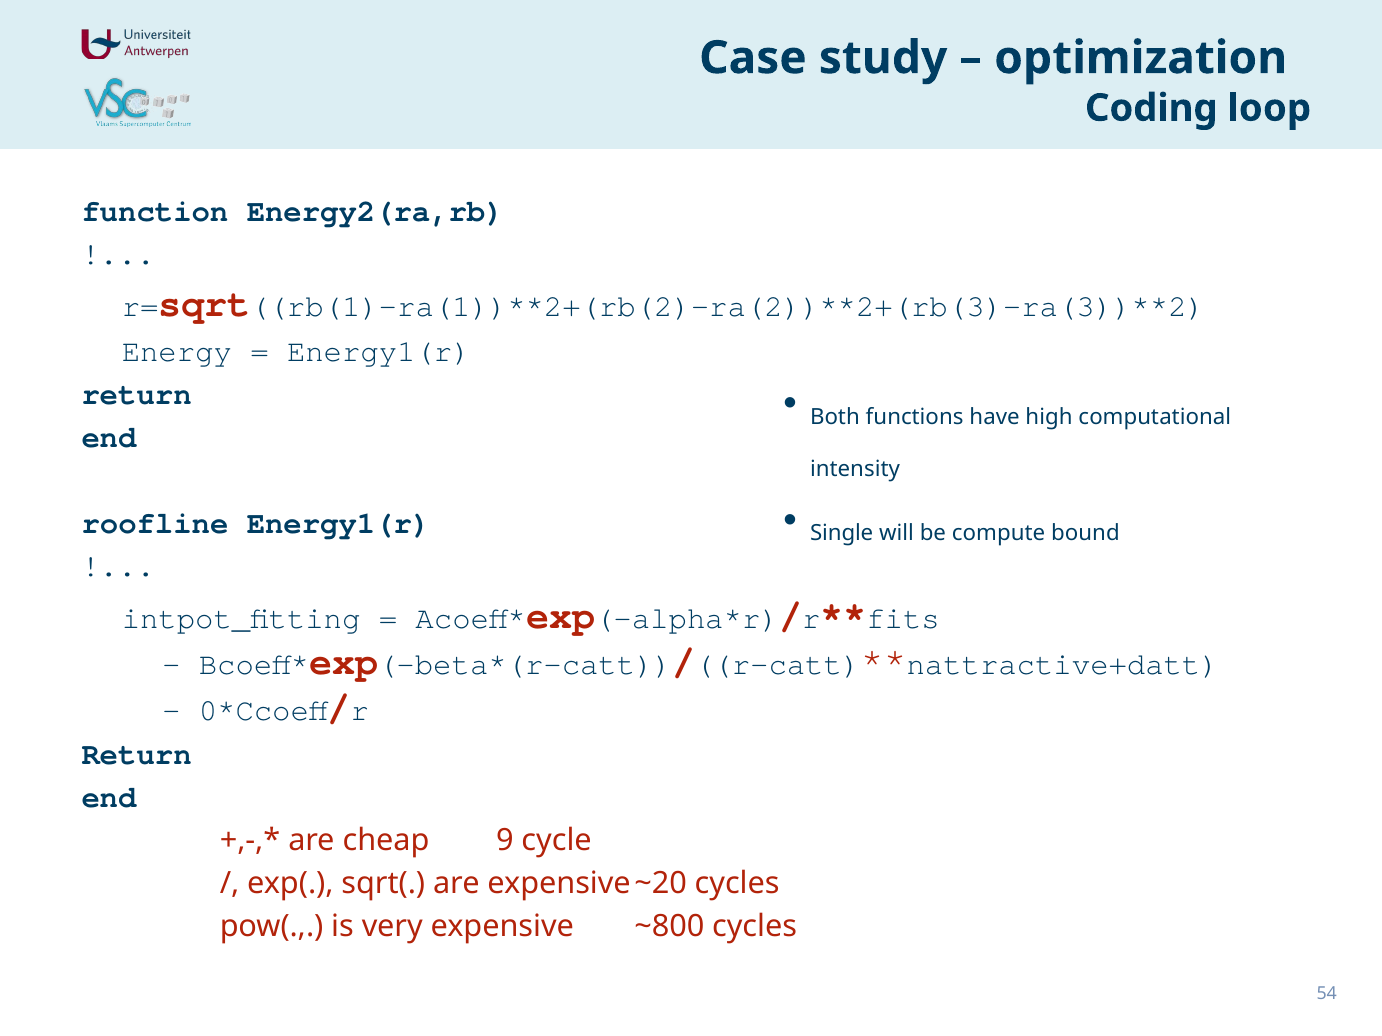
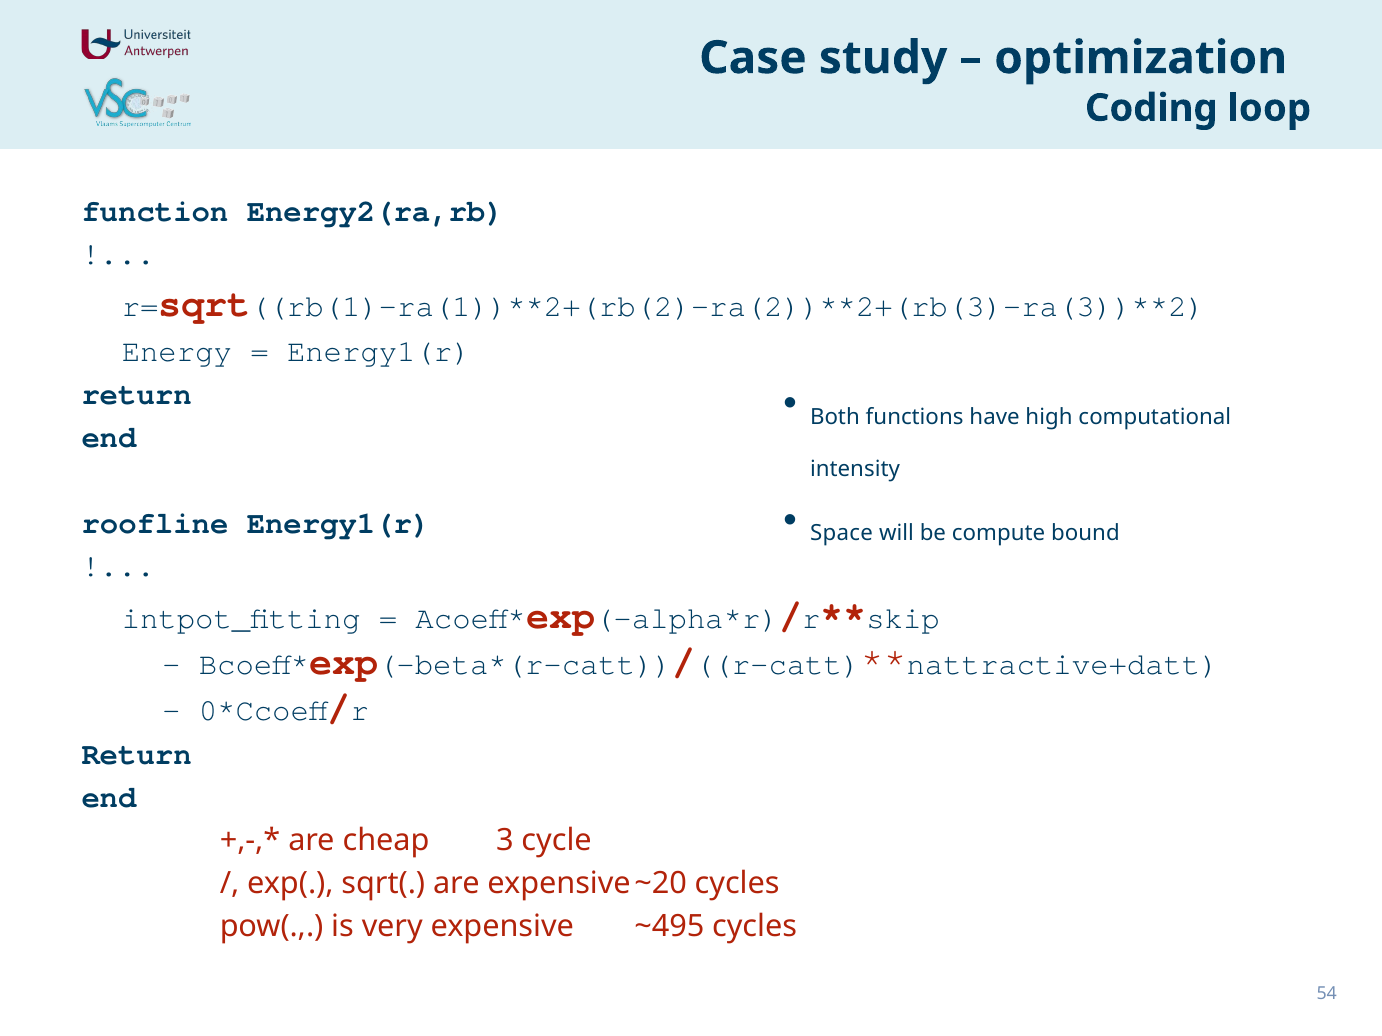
Single: Single -> Space
fits: fits -> skip
9: 9 -> 3
~800: ~800 -> ~495
